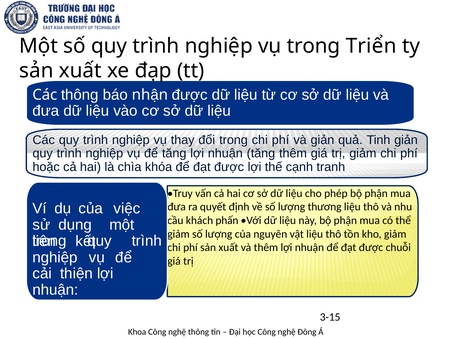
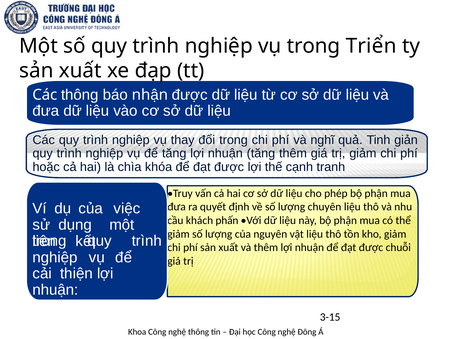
và giản: giản -> nghĩ
thương: thương -> chuyên
